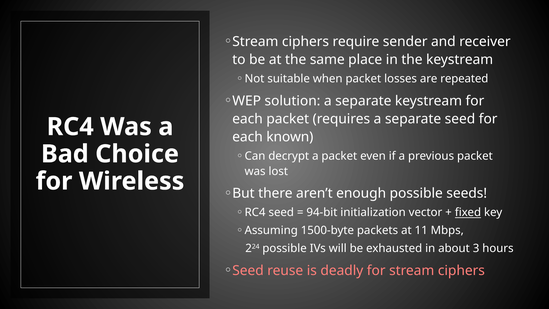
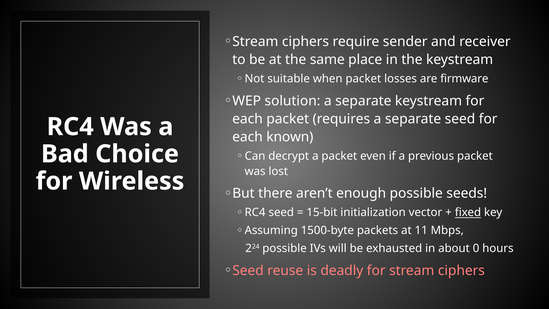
repeated: repeated -> firmware
94-bit: 94-bit -> 15-bit
3: 3 -> 0
